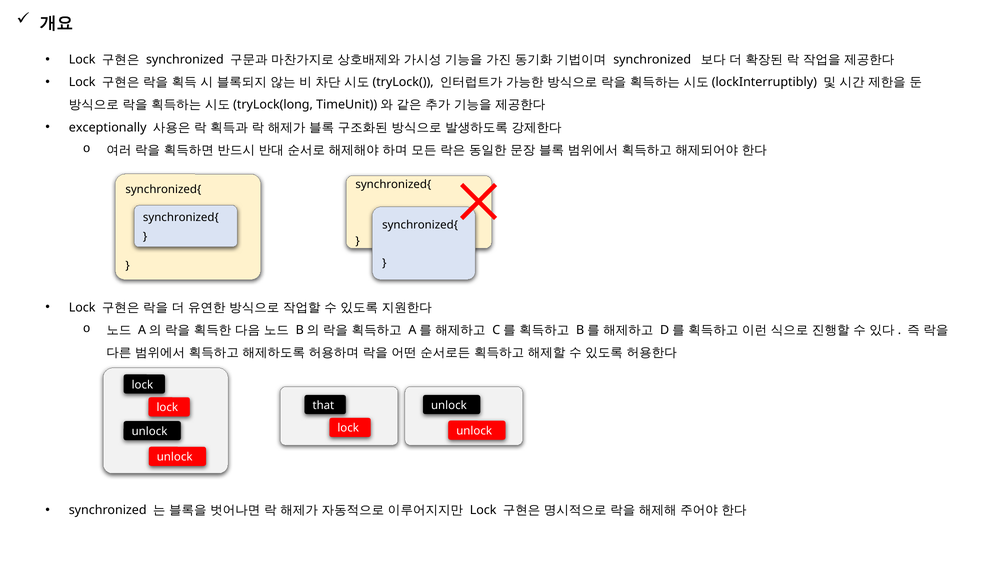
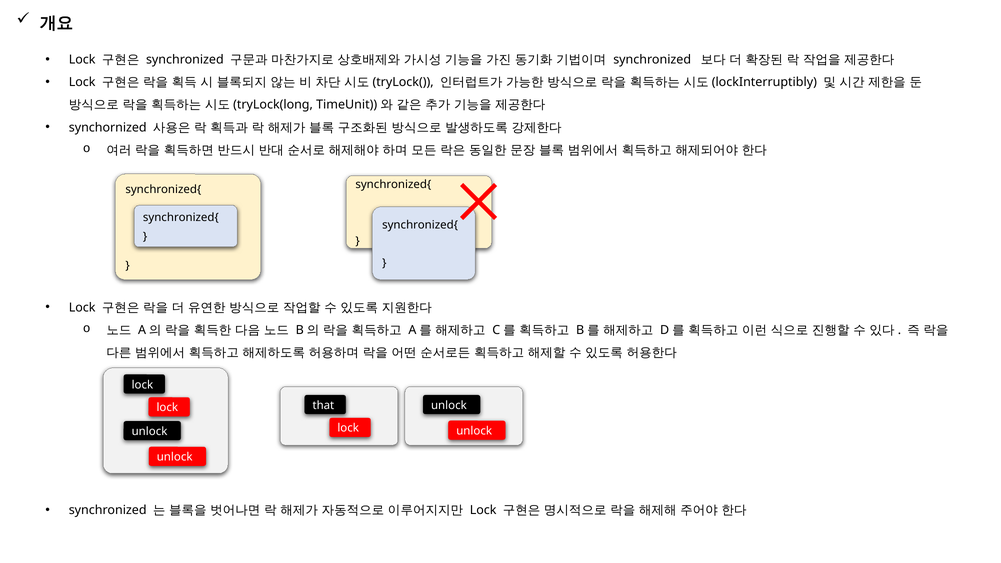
exceptionally: exceptionally -> synchornized
